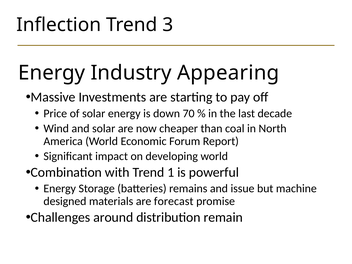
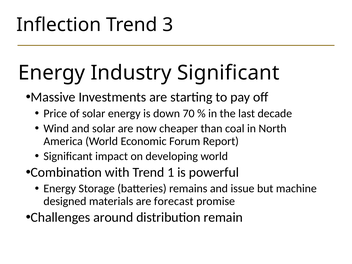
Industry Appearing: Appearing -> Significant
